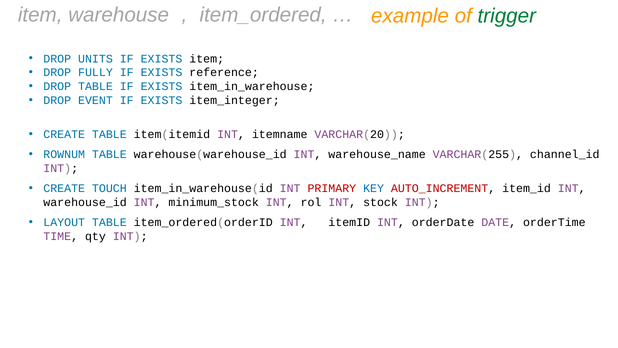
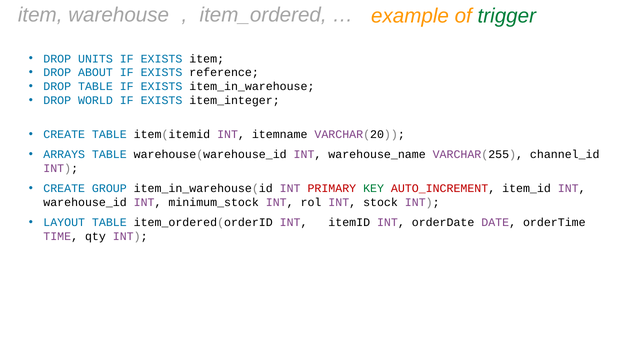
FULLY: FULLY -> ABOUT
EVENT: EVENT -> WORLD
ROWNUM: ROWNUM -> ARRAYS
TOUCH: TOUCH -> GROUP
KEY colour: blue -> green
